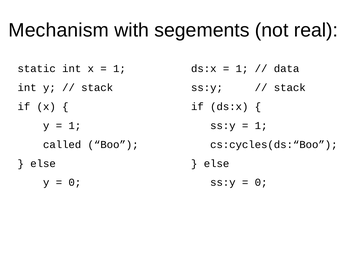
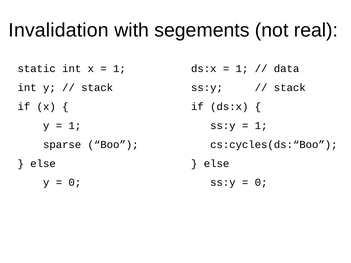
Mechanism: Mechanism -> Invalidation
called: called -> sparse
